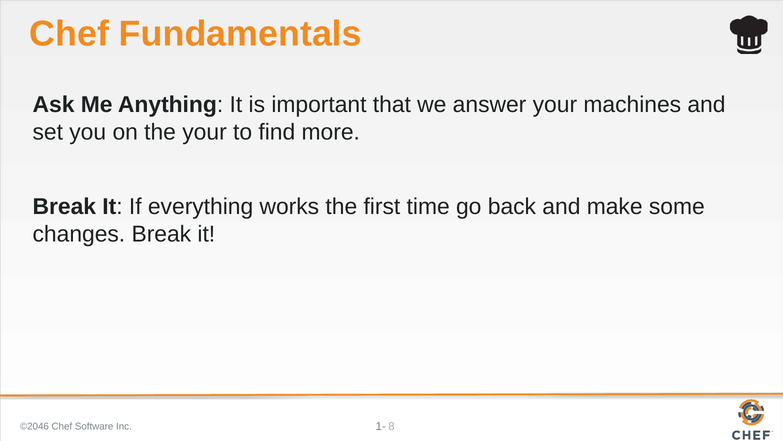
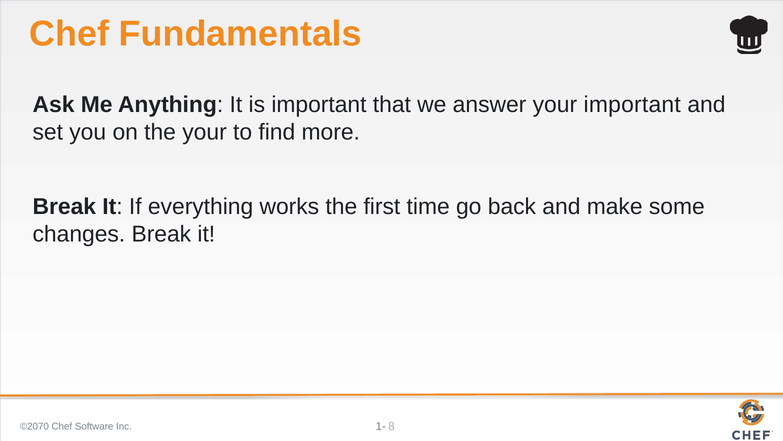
your machines: machines -> important
©2046: ©2046 -> ©2070
